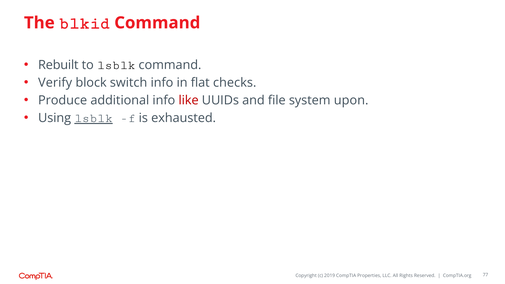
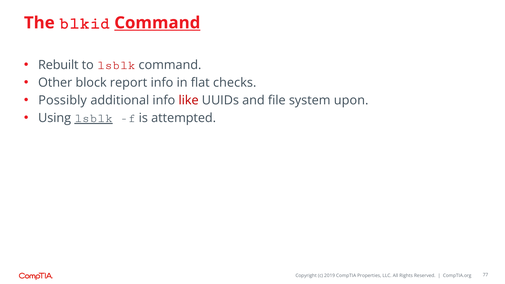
Command at (157, 23) underline: none -> present
lsblk at (116, 65) colour: black -> red
Verify: Verify -> Other
switch: switch -> report
Produce: Produce -> Possibly
exhausted: exhausted -> attempted
